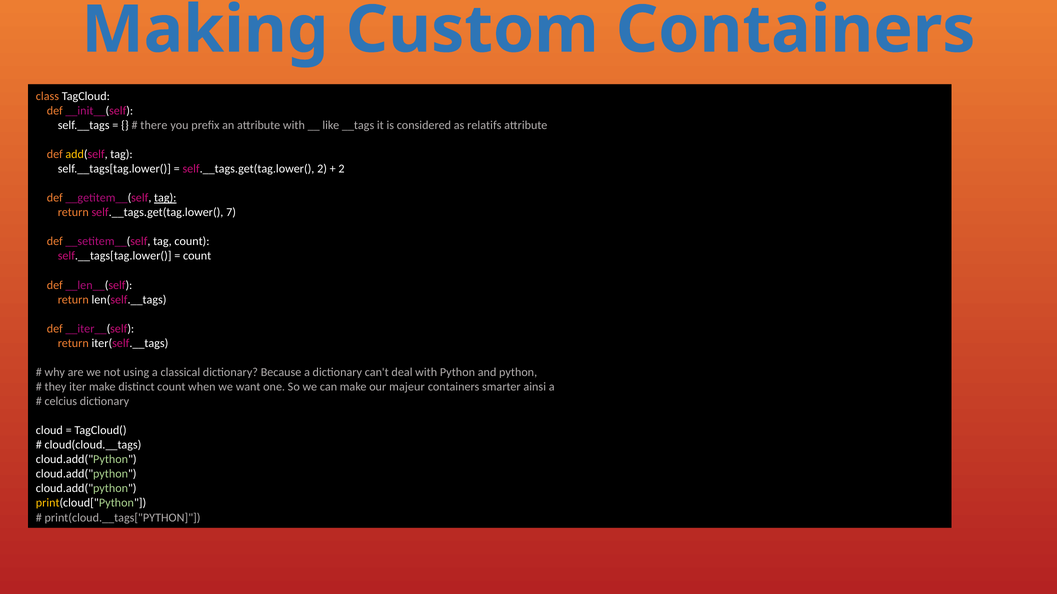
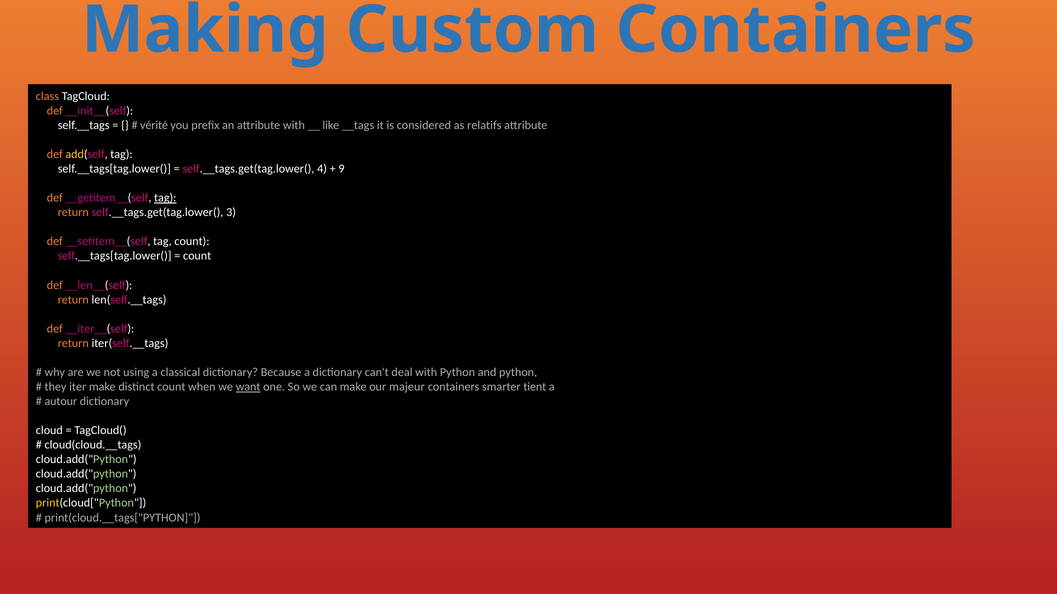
there: there -> vérité
self.__tags.get(tag.lower( 2: 2 -> 4
2 at (342, 169): 2 -> 9
7: 7 -> 3
want underline: none -> present
ainsi: ainsi -> tient
celcius: celcius -> autour
